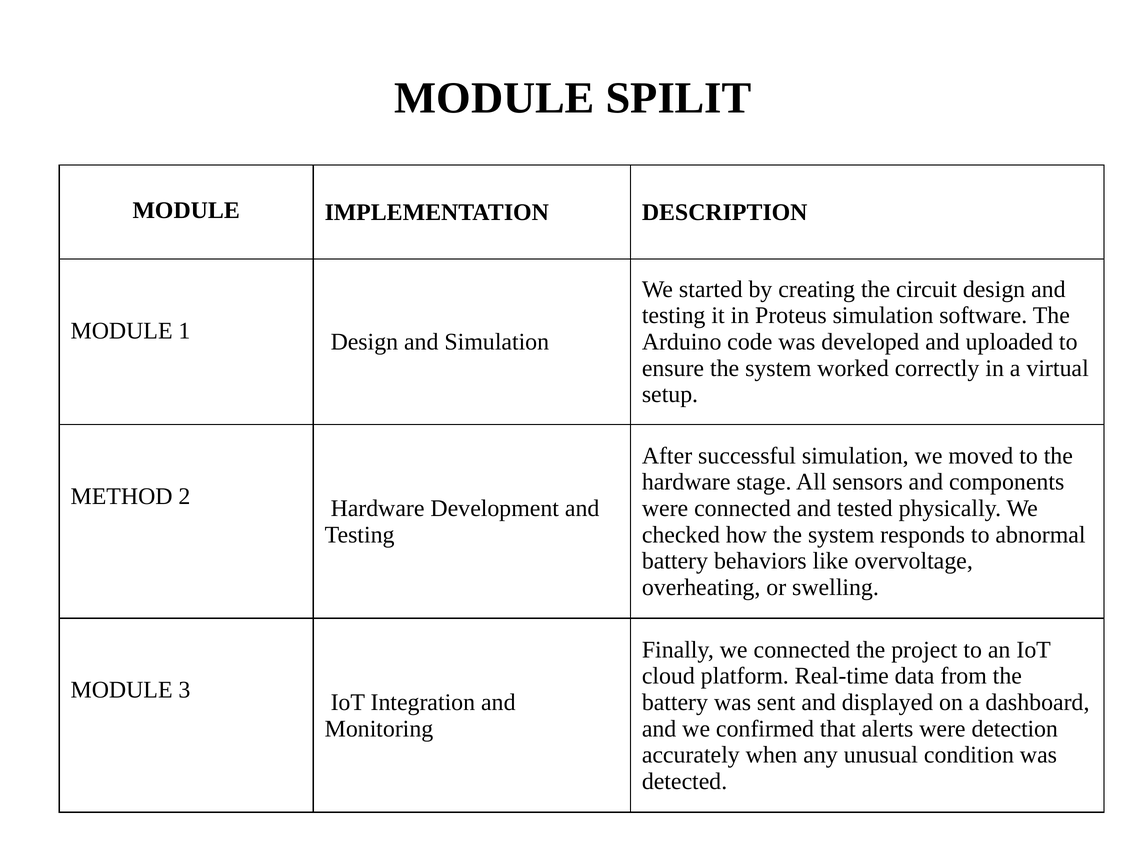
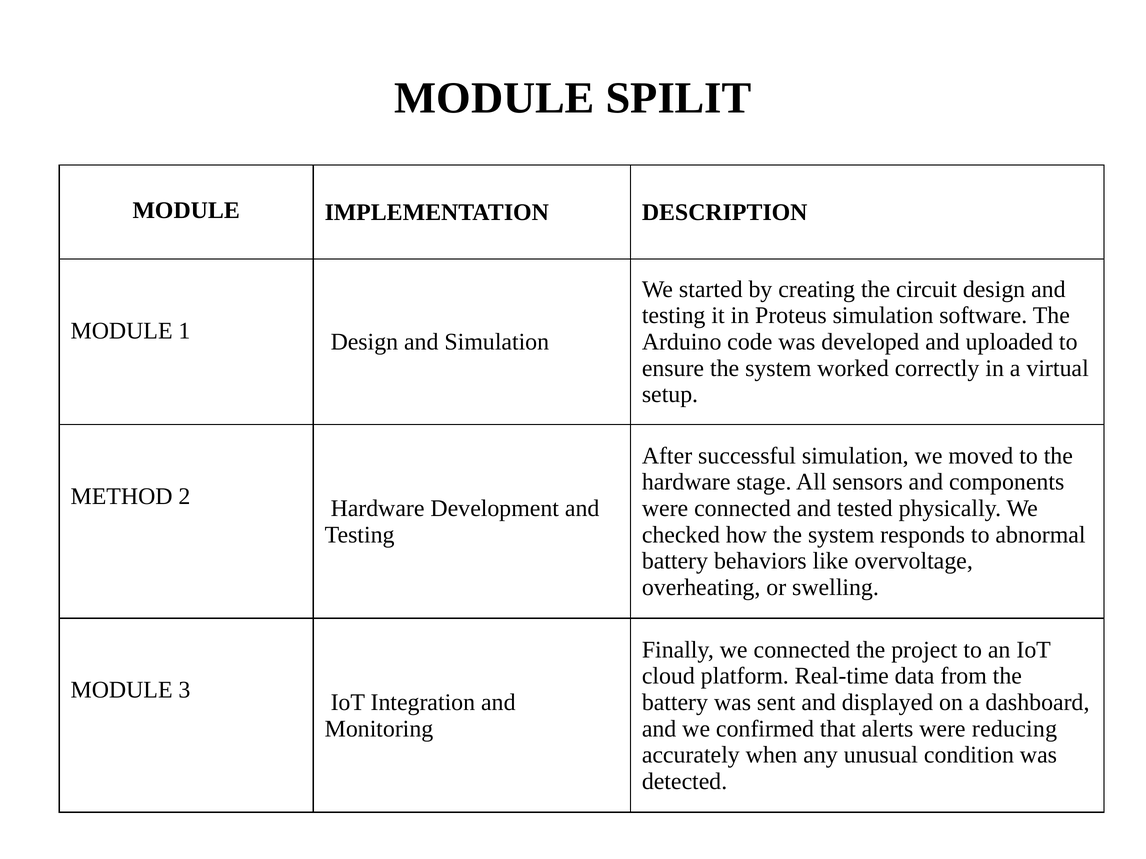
detection: detection -> reducing
